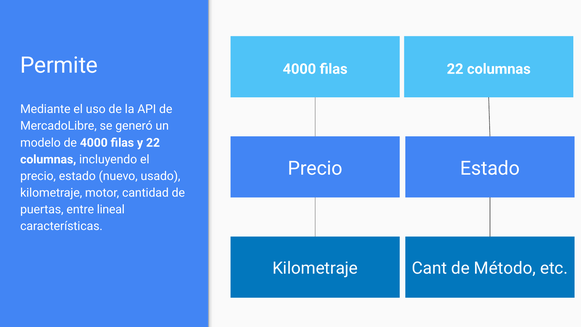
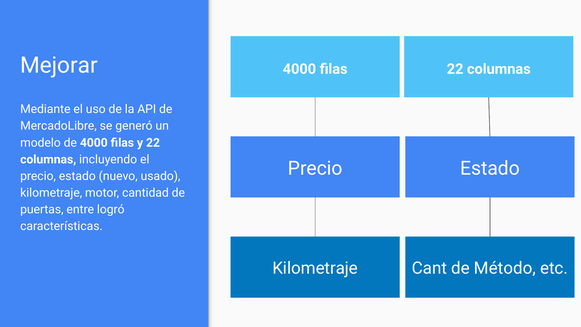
Permite: Permite -> Mejorar
lineal: lineal -> logró
